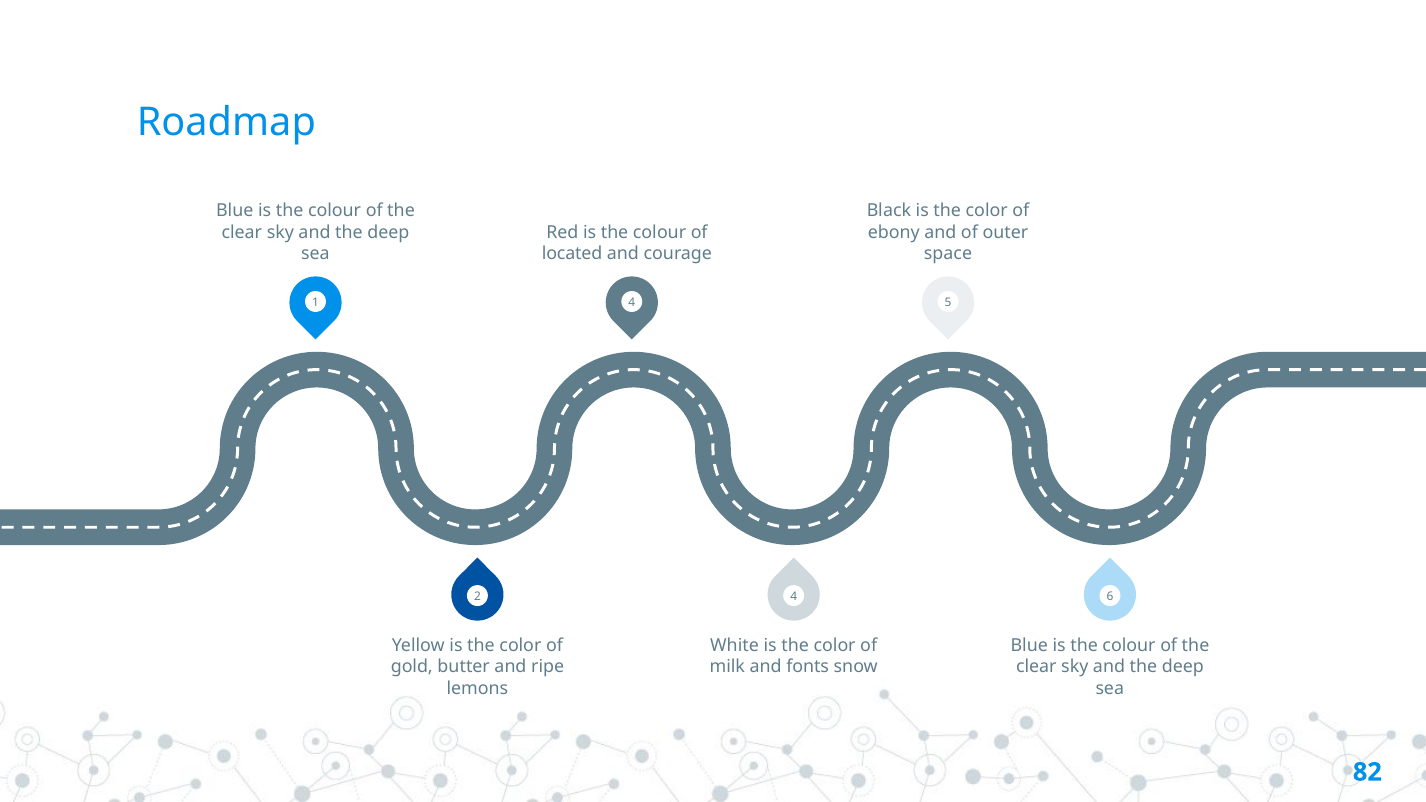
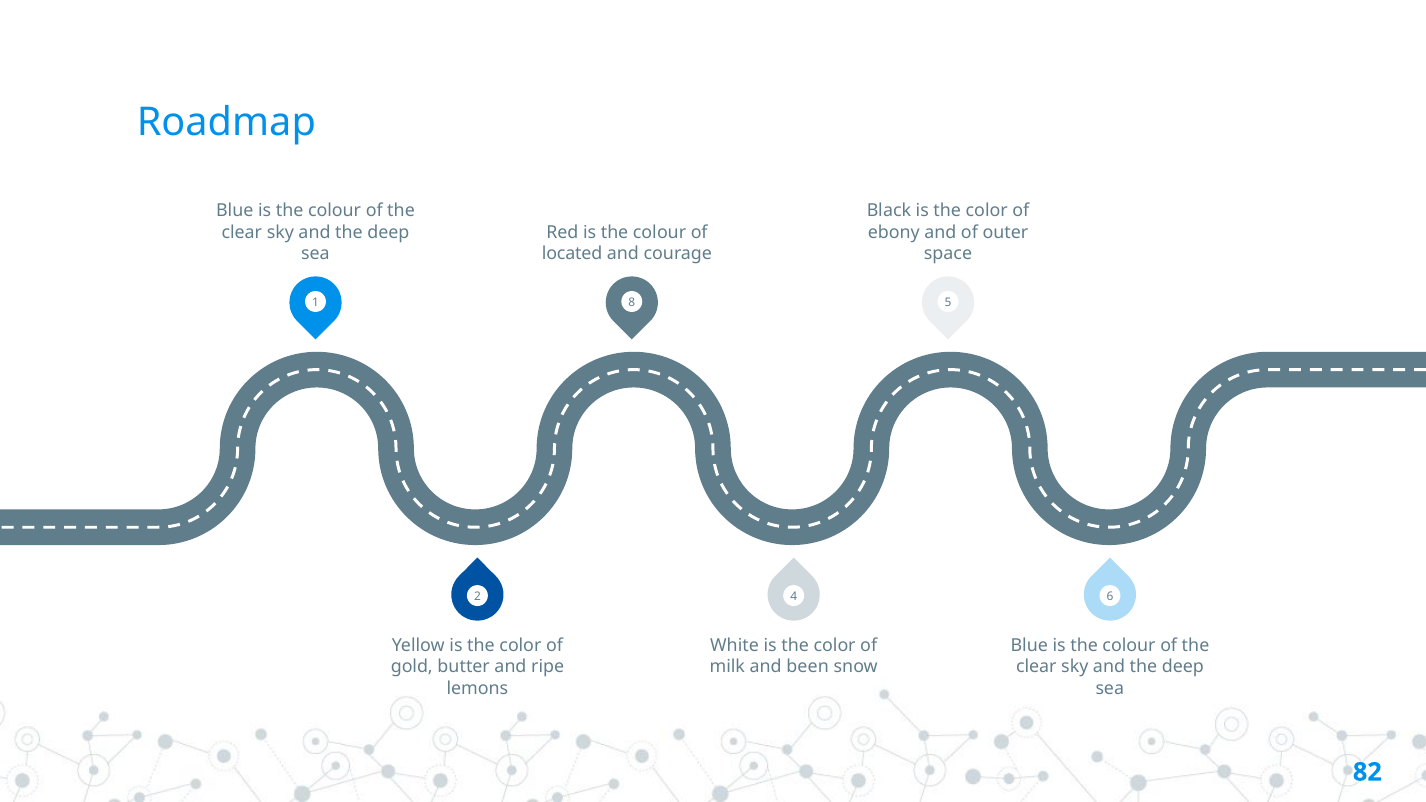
1 4: 4 -> 8
fonts: fonts -> been
